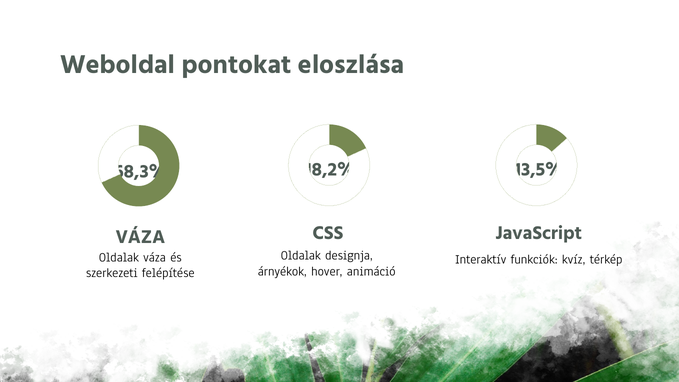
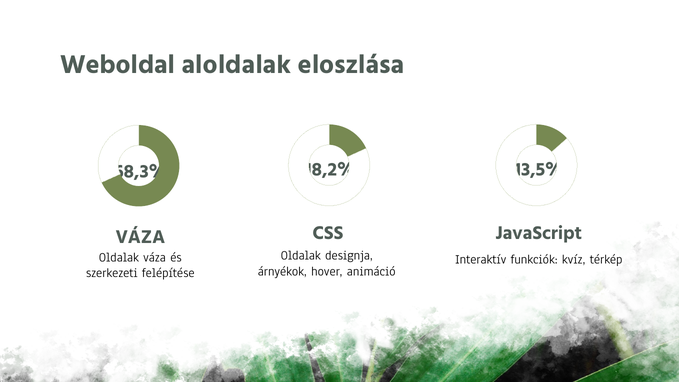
pontokat: pontokat -> aloldalak
